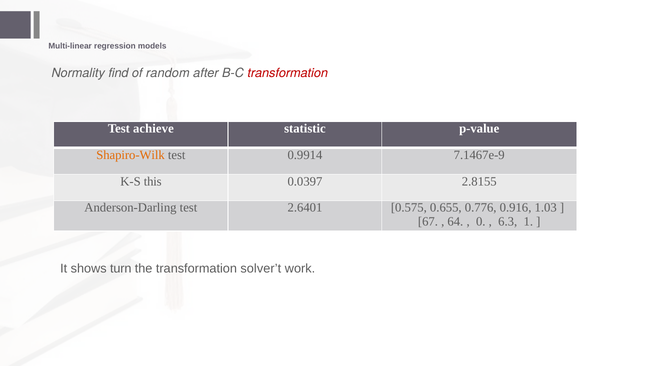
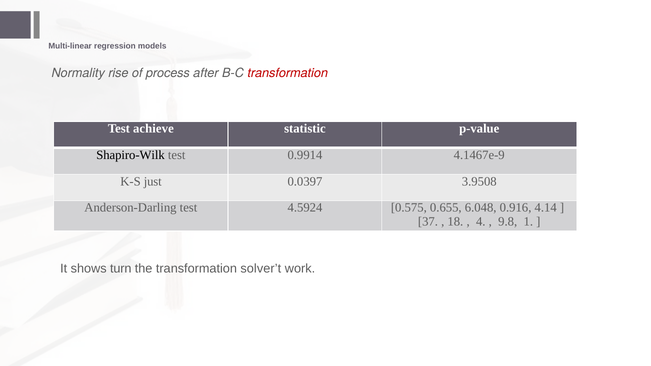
find: find -> rise
random: random -> process
Shapiro-Wilk colour: orange -> black
7.1467e-9: 7.1467e-9 -> 4.1467e-9
this: this -> just
2.8155: 2.8155 -> 3.9508
2.6401: 2.6401 -> 4.5924
0.776: 0.776 -> 6.048
1.03: 1.03 -> 4.14
67: 67 -> 37
64: 64 -> 18
0: 0 -> 4
6.3: 6.3 -> 9.8
